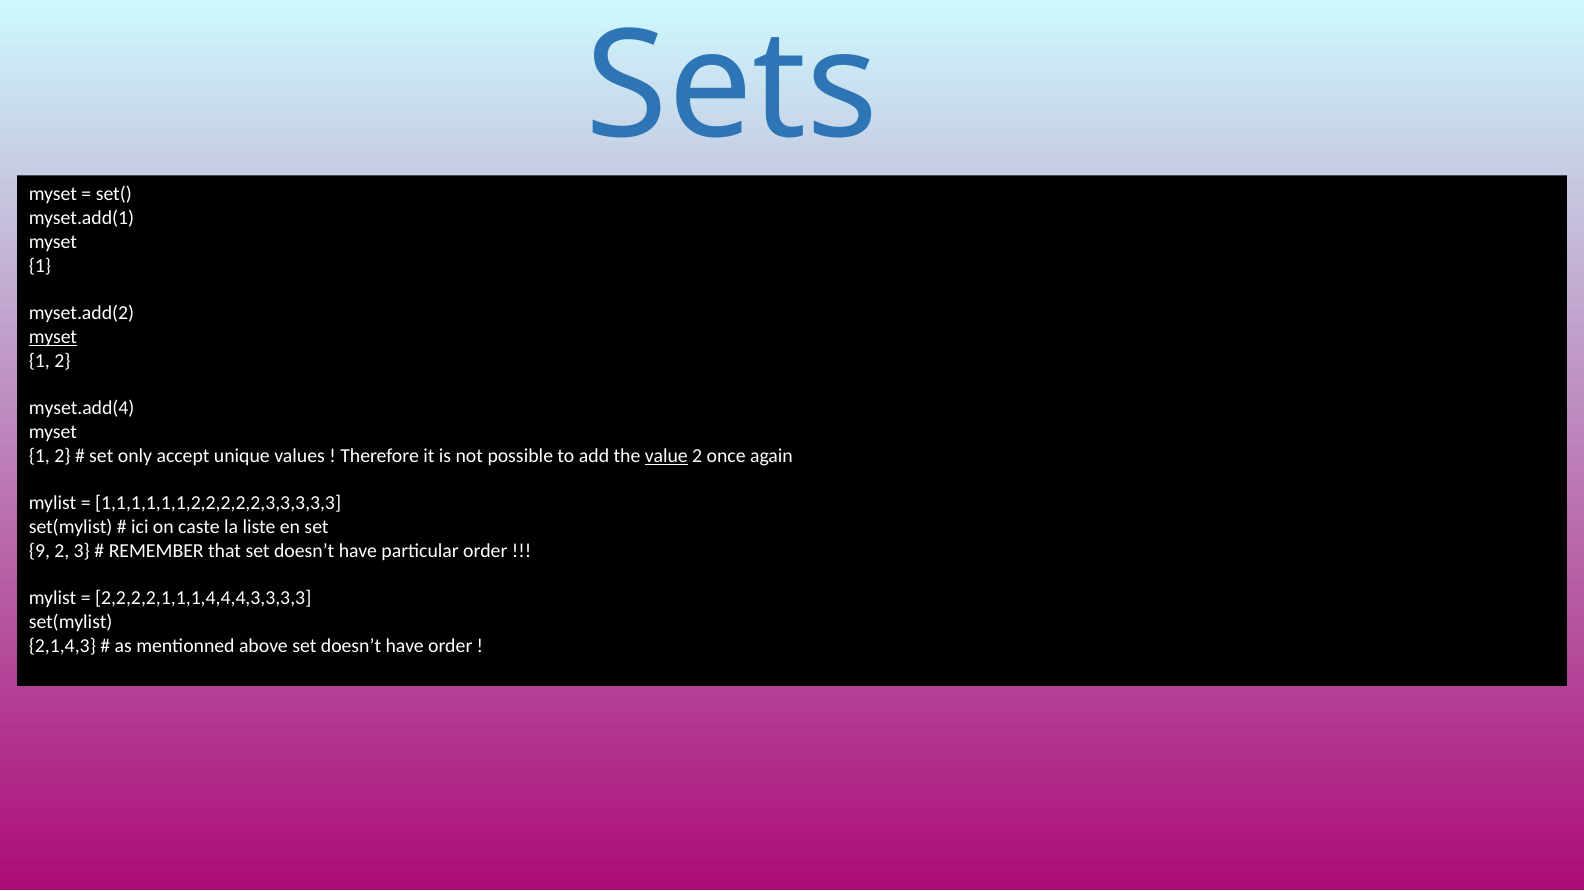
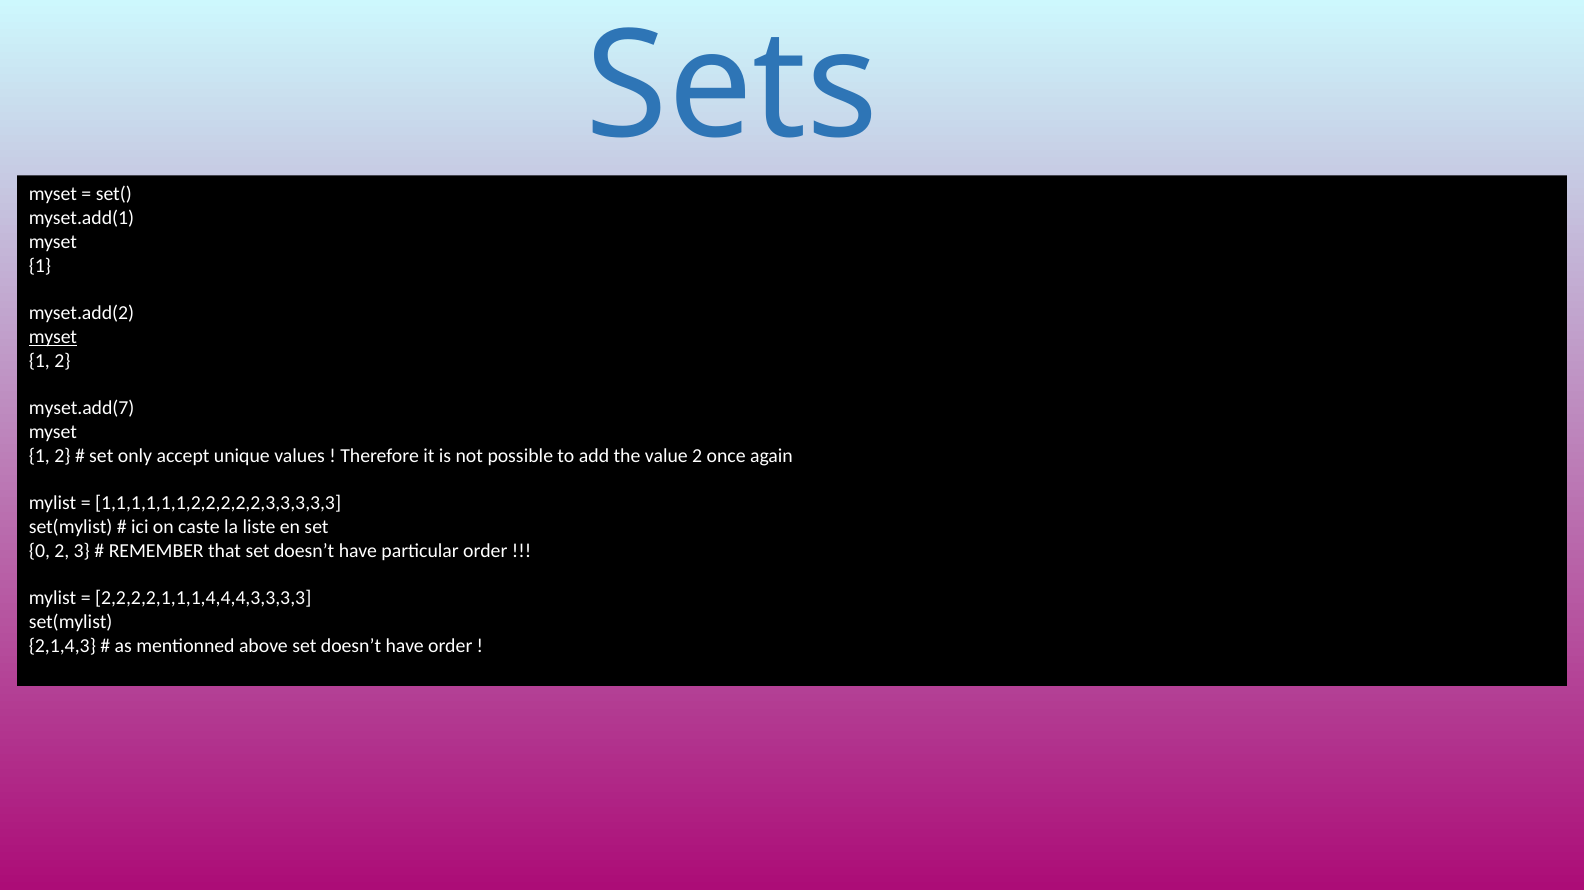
myset.add(4: myset.add(4 -> myset.add(7
value underline: present -> none
9: 9 -> 0
